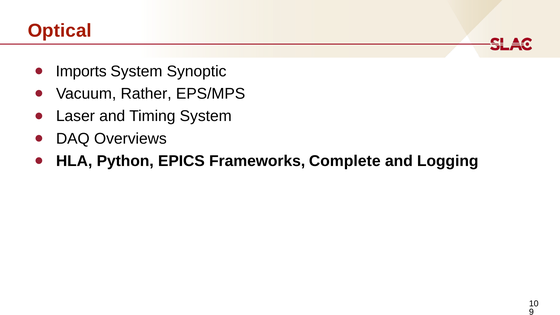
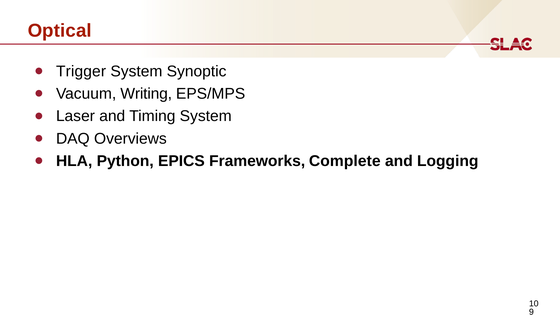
Imports: Imports -> Trigger
Rather: Rather -> Writing
